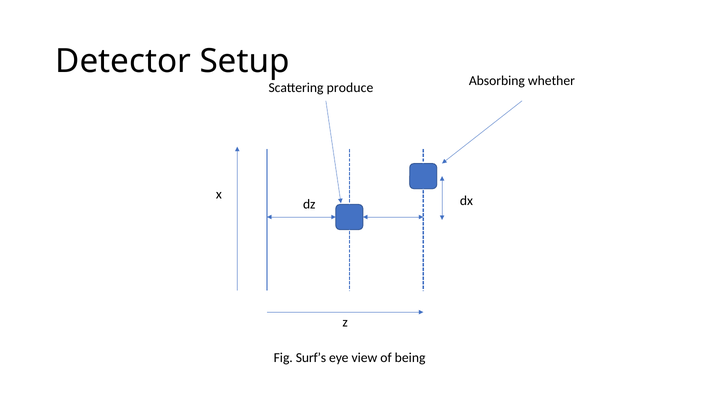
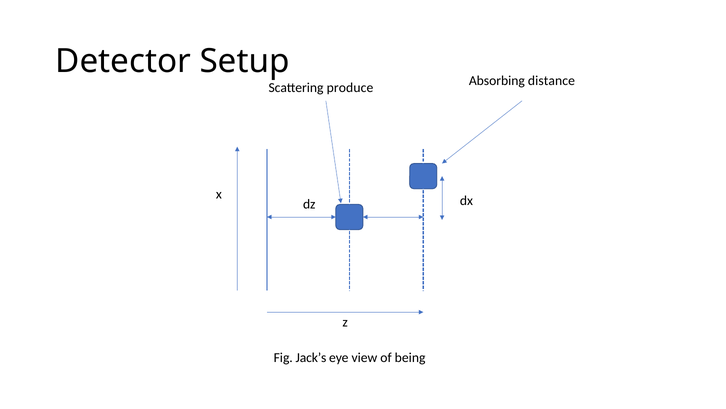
whether: whether -> distance
Surf’s: Surf’s -> Jack’s
